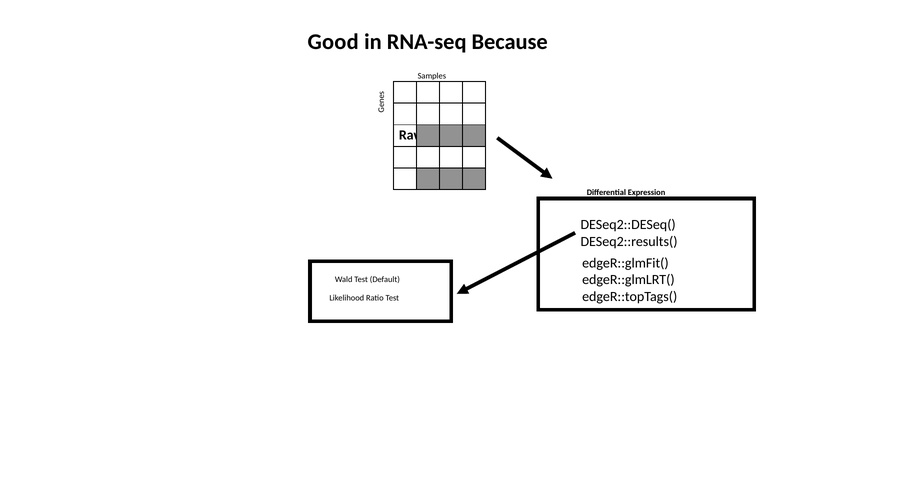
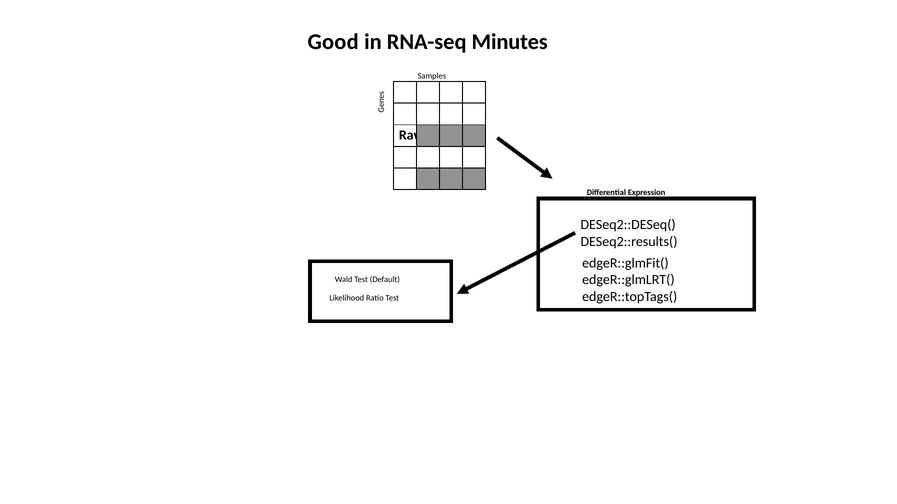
Because: Because -> Minutes
